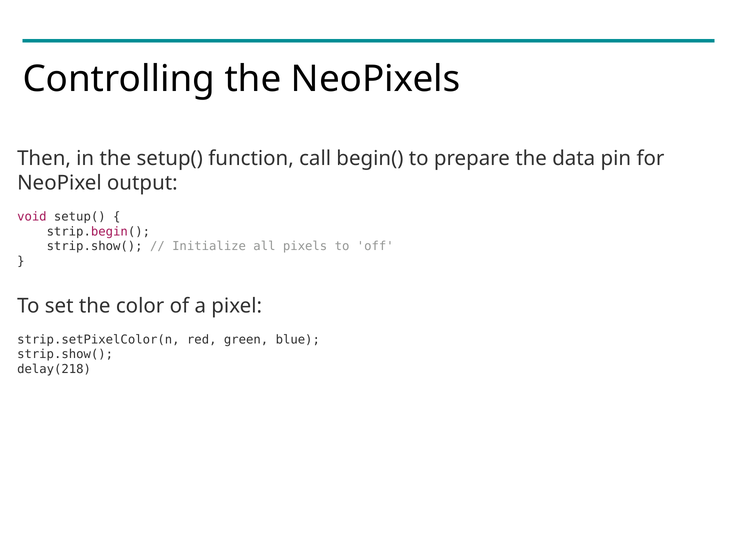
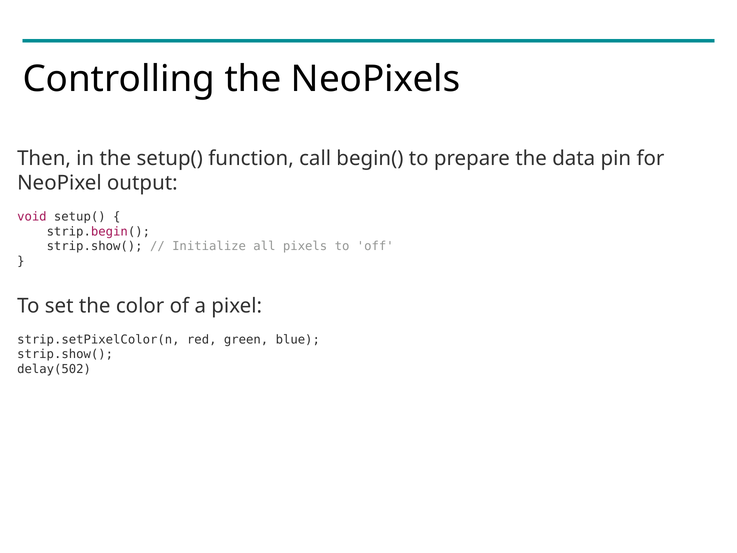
delay(218: delay(218 -> delay(502
